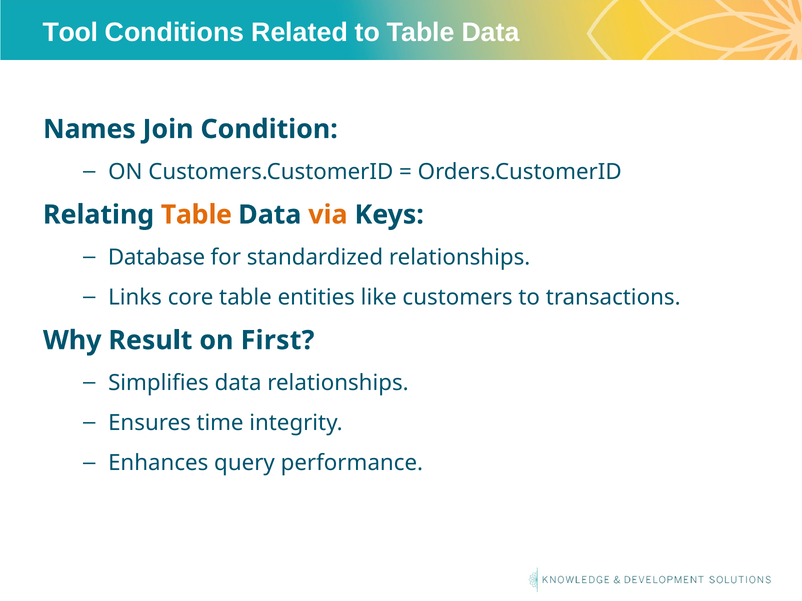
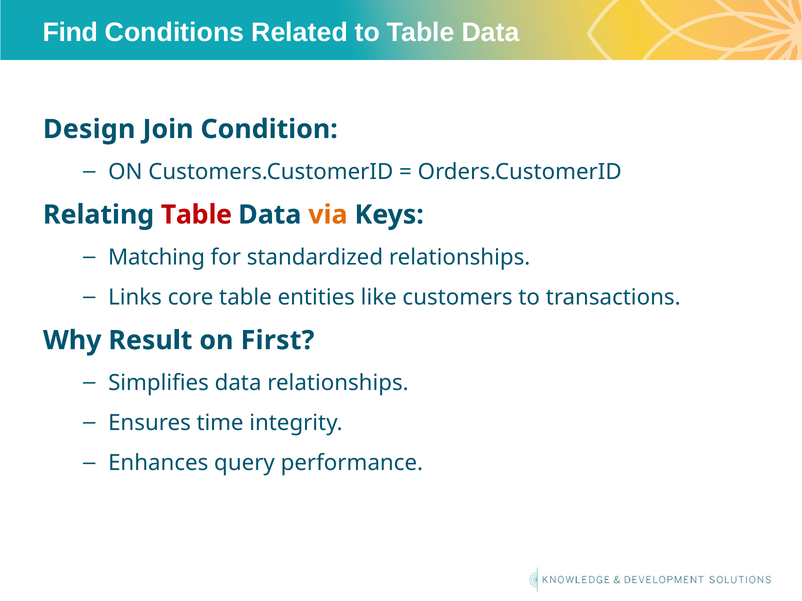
Tool: Tool -> Find
Names: Names -> Design
Table at (196, 215) colour: orange -> red
Database: Database -> Matching
